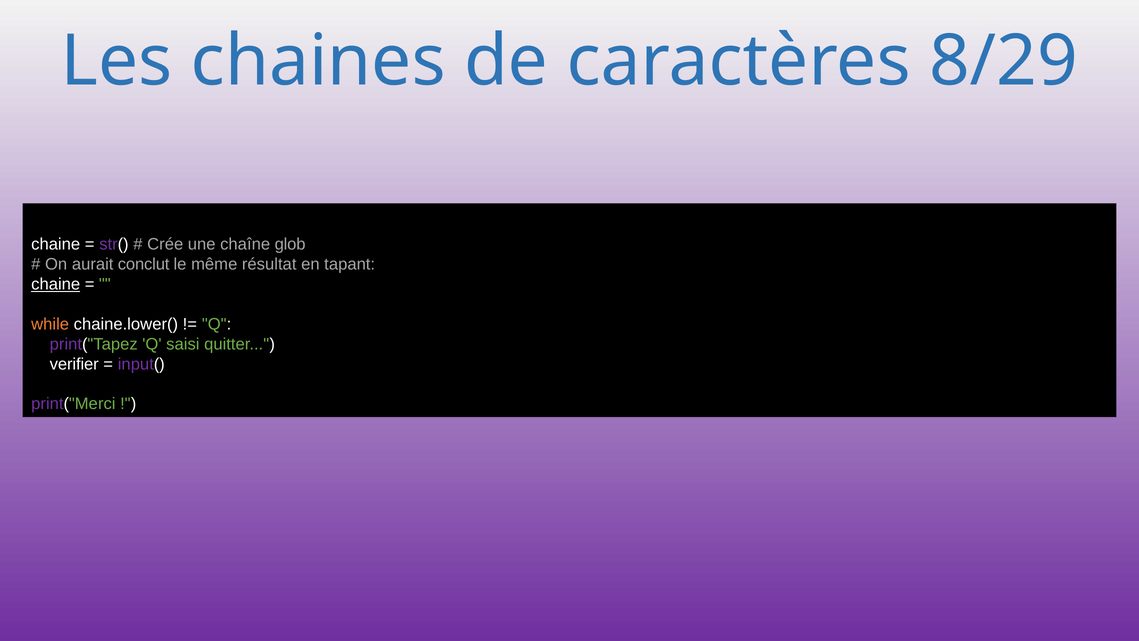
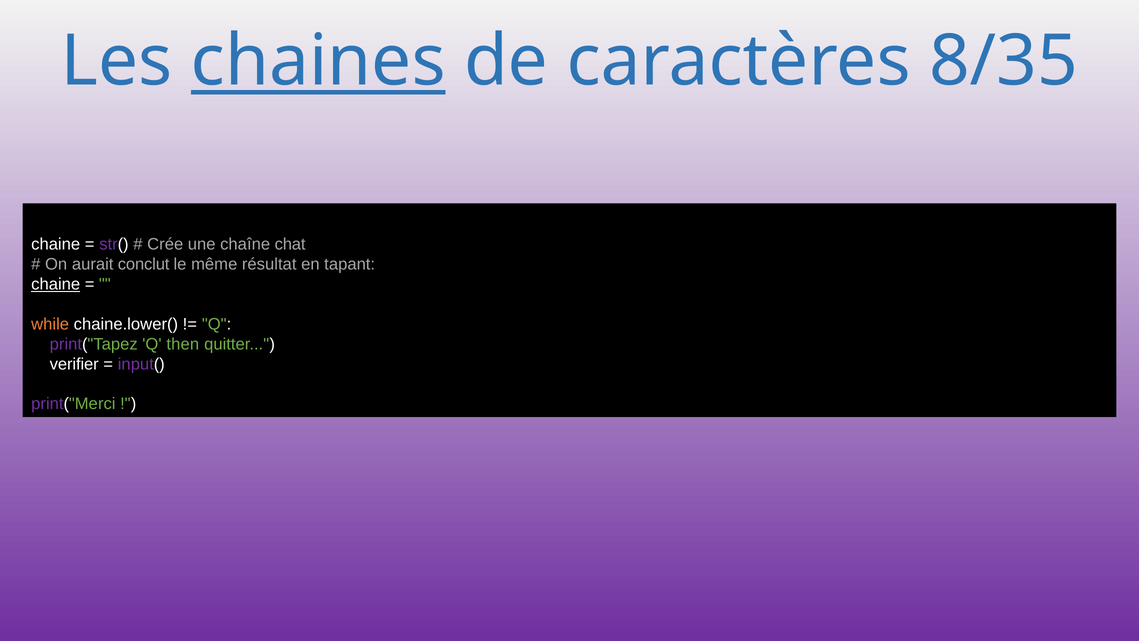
chaines underline: none -> present
8/29: 8/29 -> 8/35
glob: glob -> chat
saisi: saisi -> then
